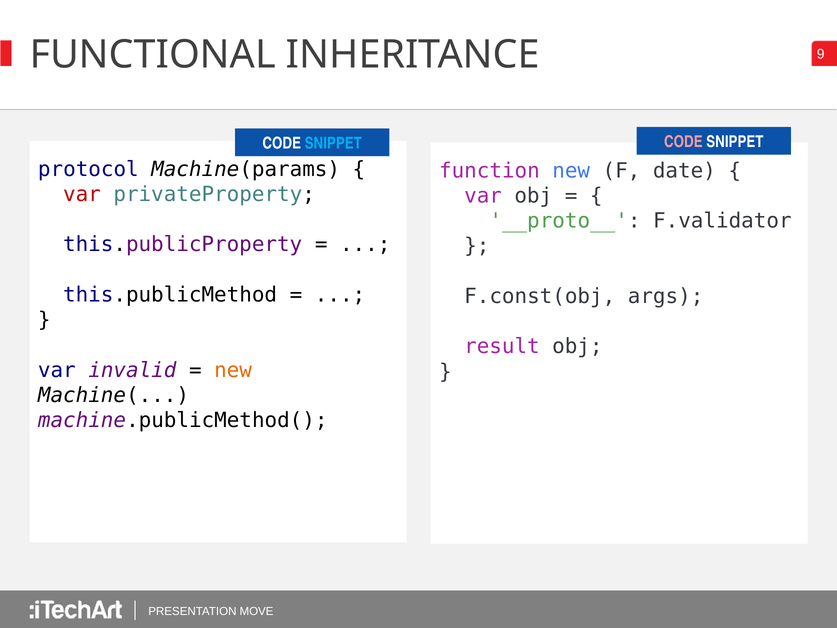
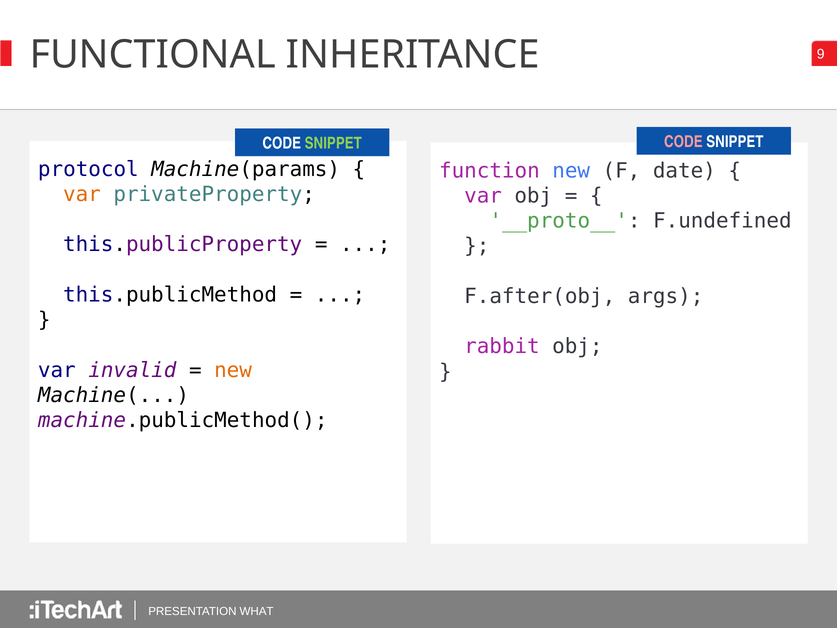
SNIPPET at (333, 143) colour: light blue -> light green
var at (82, 194) colour: red -> orange
F.validator: F.validator -> F.undefined
F.const(obj: F.const(obj -> F.after(obj
result: result -> rabbit
MOVE: MOVE -> WHAT
